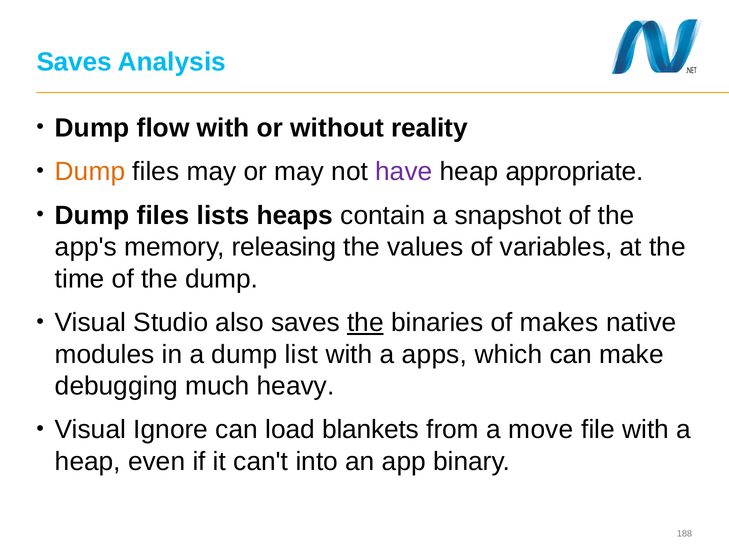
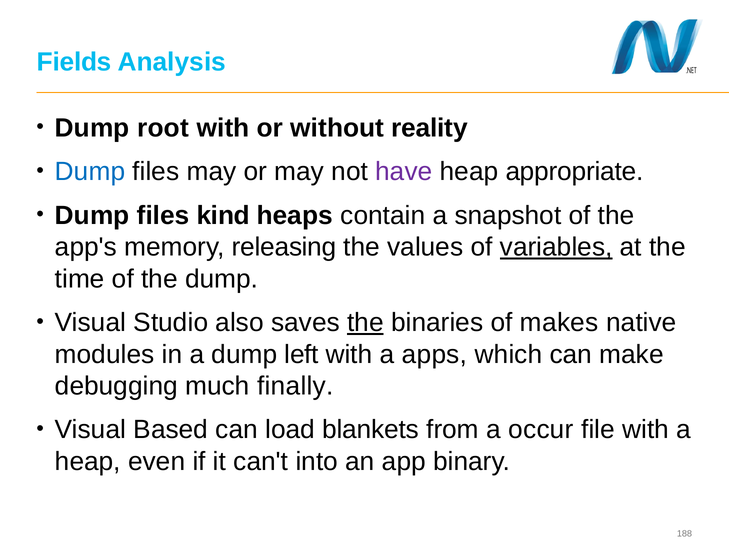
Saves at (74, 62): Saves -> Fields
flow: flow -> root
Dump at (90, 172) colour: orange -> blue
lists: lists -> kind
variables underline: none -> present
list: list -> left
heavy: heavy -> finally
Ignore: Ignore -> Based
move: move -> occur
